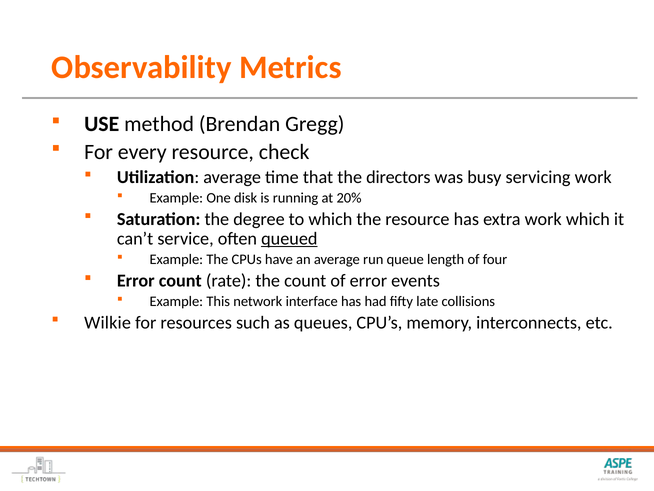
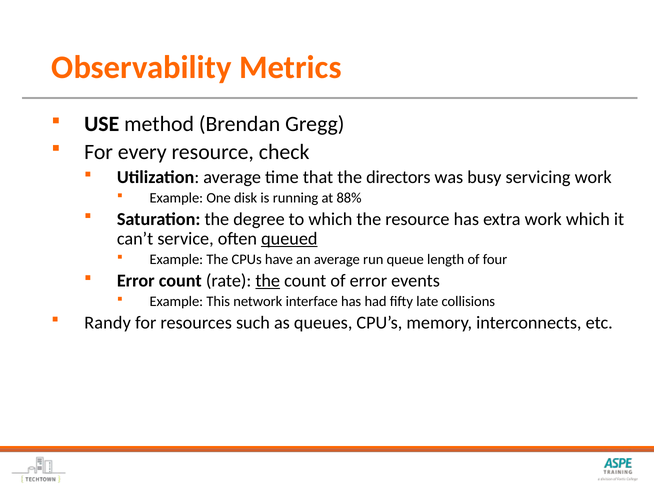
20%: 20% -> 88%
the at (268, 280) underline: none -> present
Wilkie: Wilkie -> Randy
